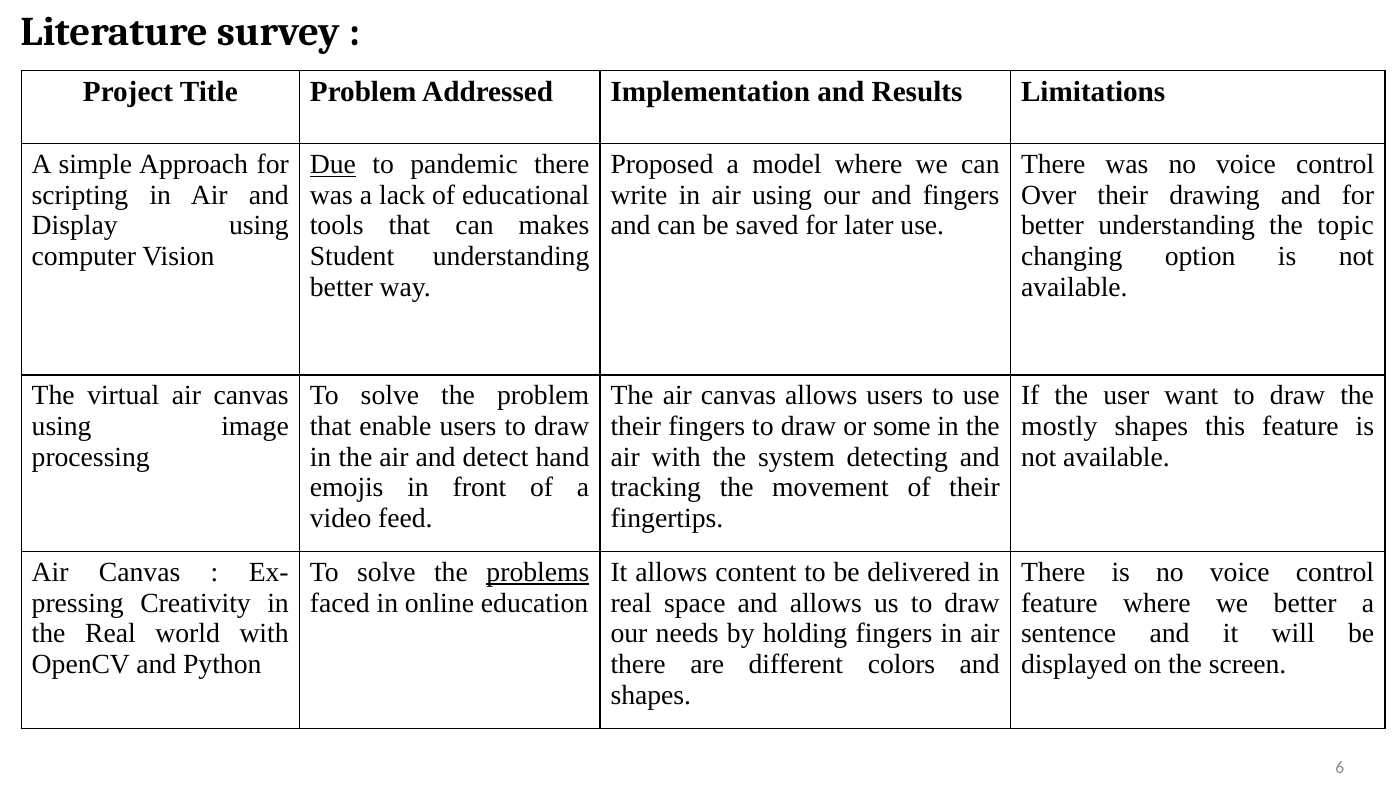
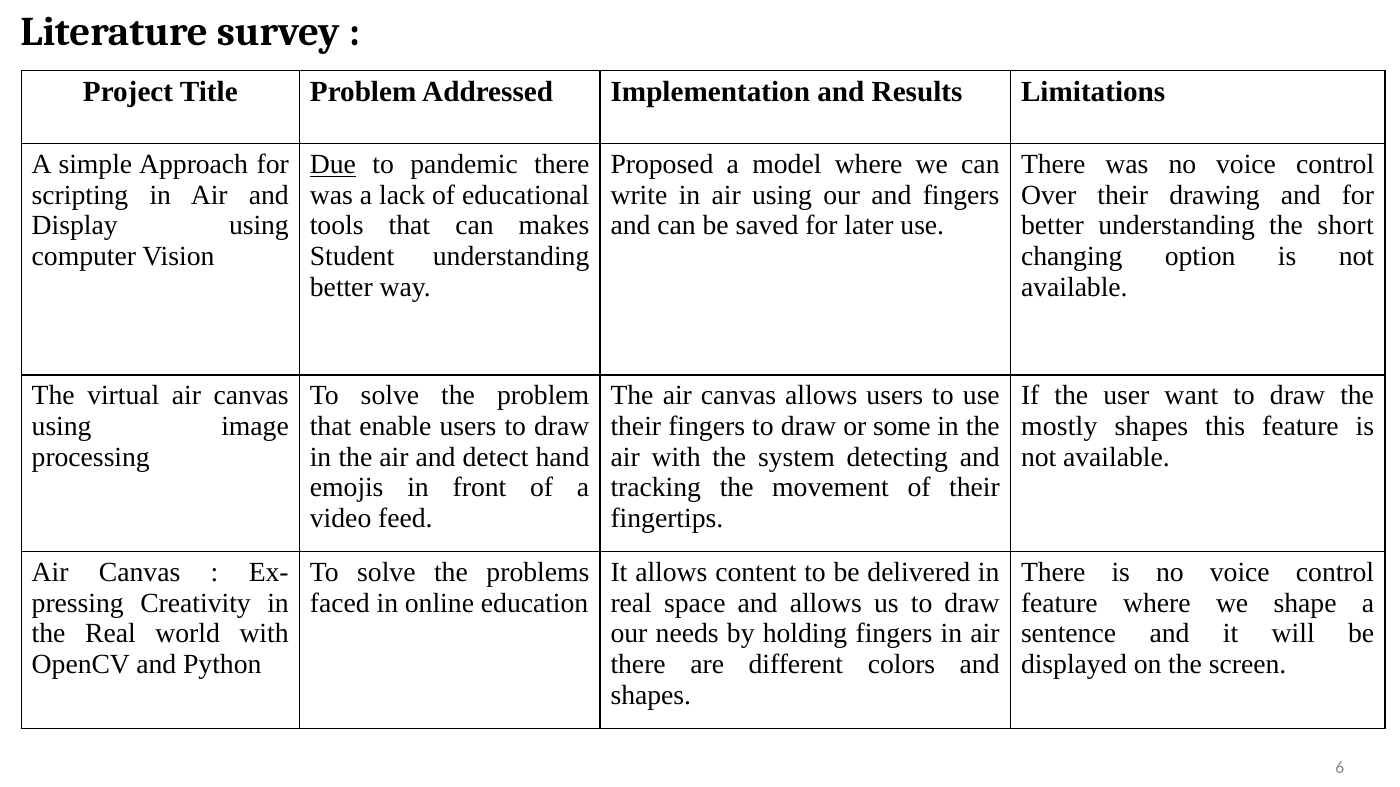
topic: topic -> short
problems underline: present -> none
we better: better -> shape
